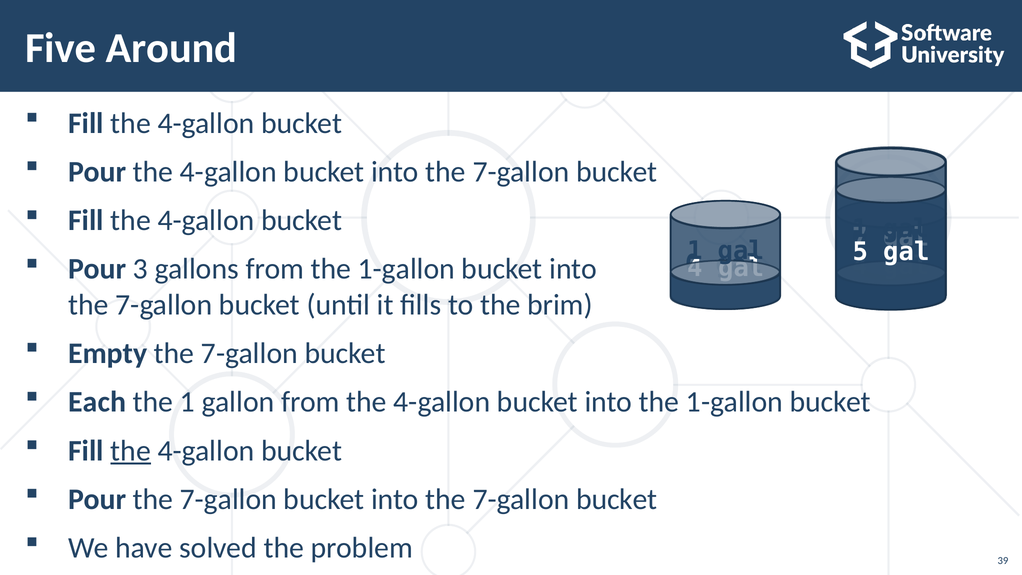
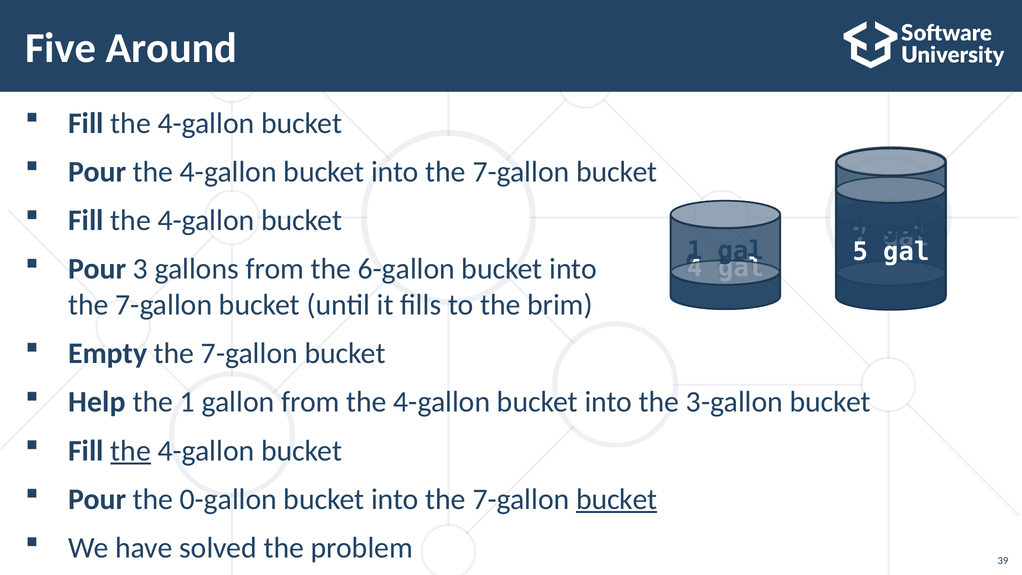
from the 1-gallon: 1-gallon -> 6-gallon
Each: Each -> Help
into the 1-gallon: 1-gallon -> 3-gallon
Pour the 7-gallon: 7-gallon -> 0-gallon
bucket at (617, 499) underline: none -> present
